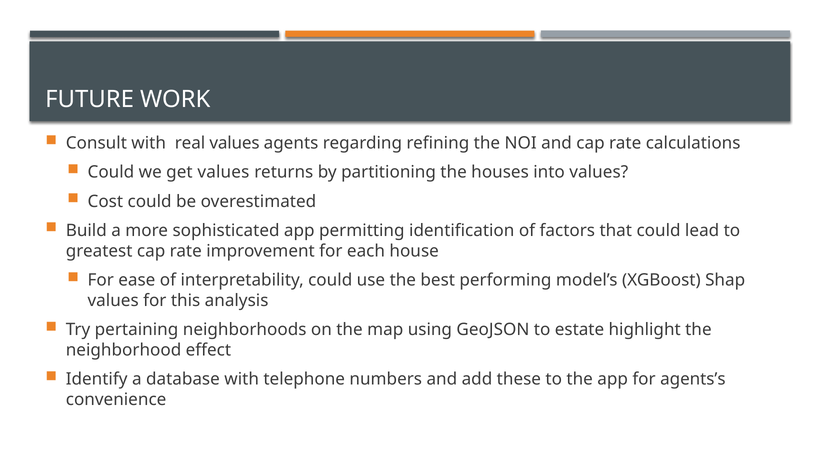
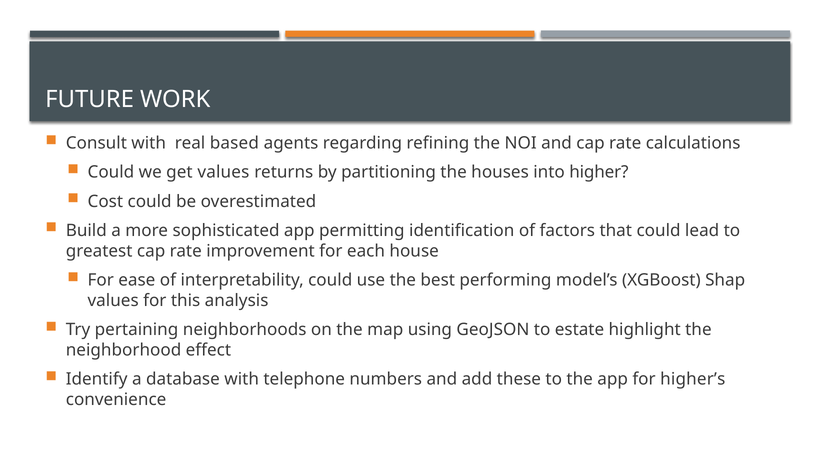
real values: values -> based
into values: values -> higher
agents’s: agents’s -> higher’s
